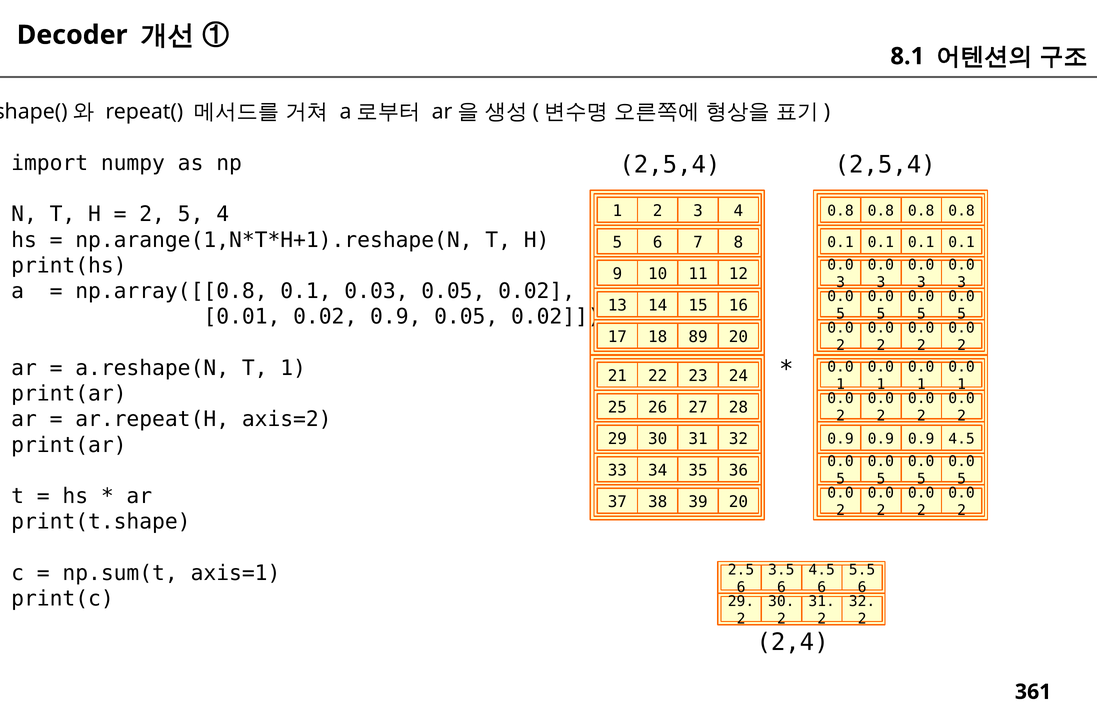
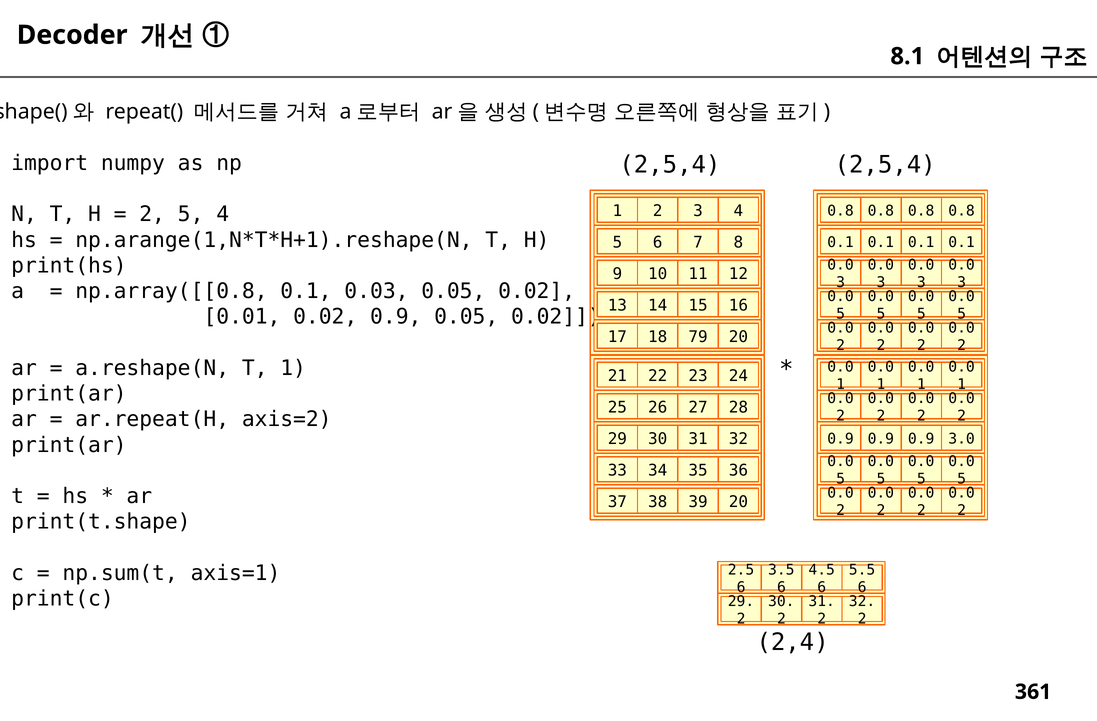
89: 89 -> 79
0.9 4.5: 4.5 -> 3.0
